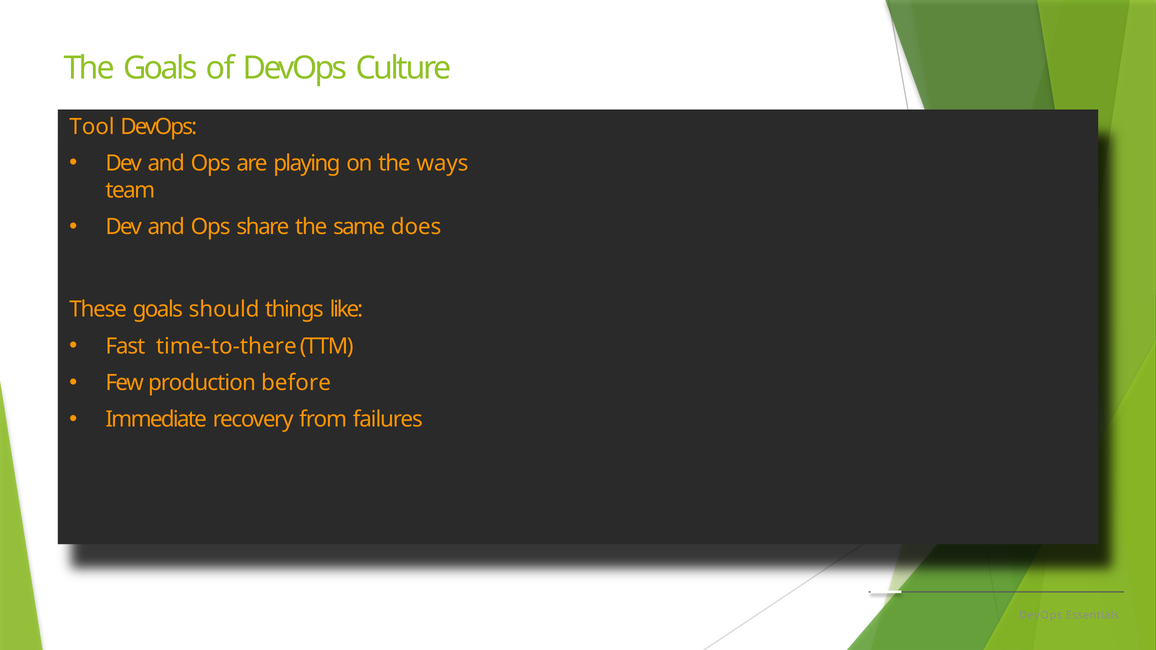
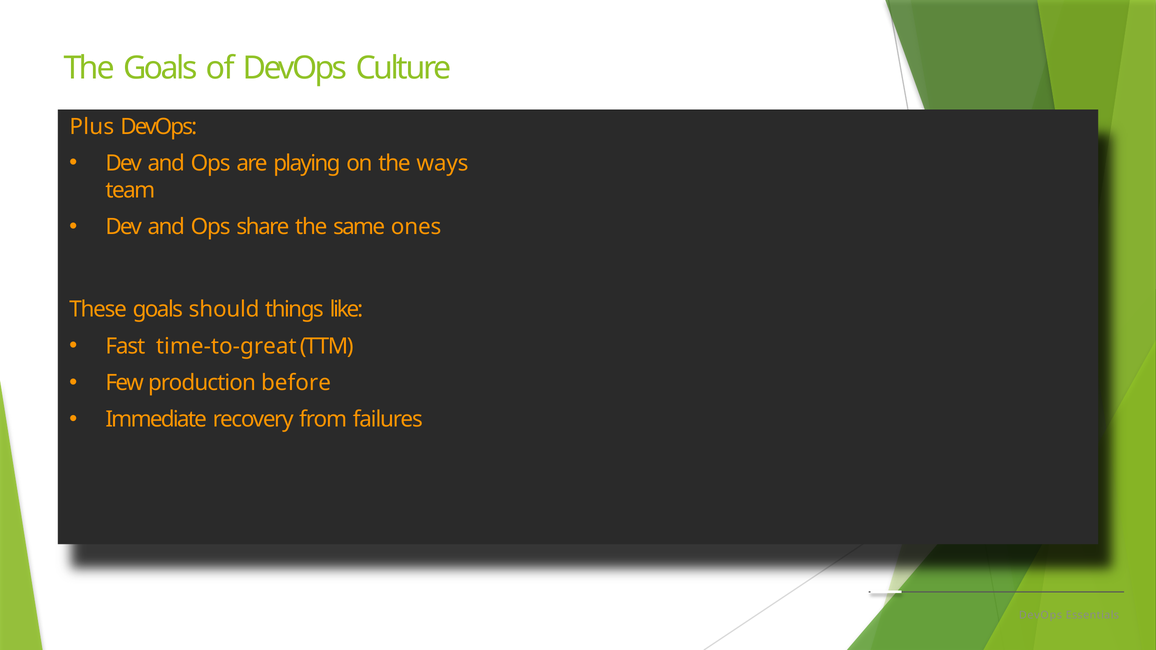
Tool: Tool -> Plus
does: does -> ones
time-to-there: time-to-there -> time-to-great
